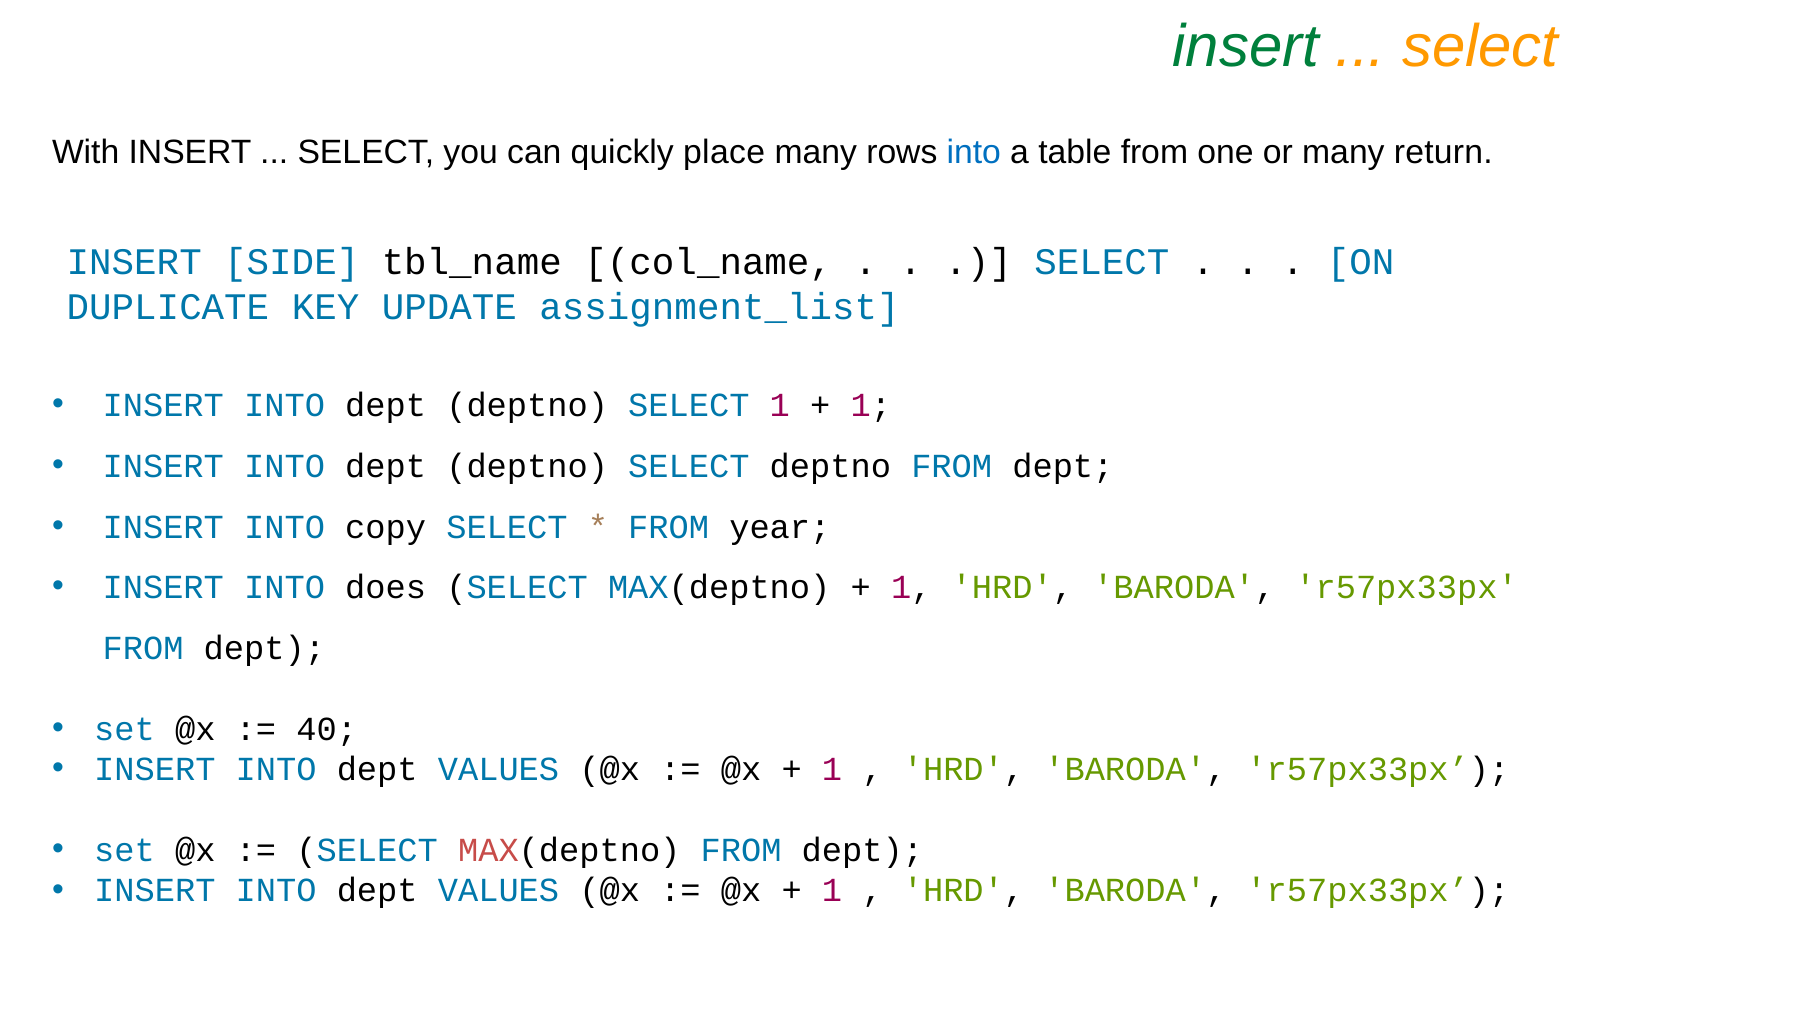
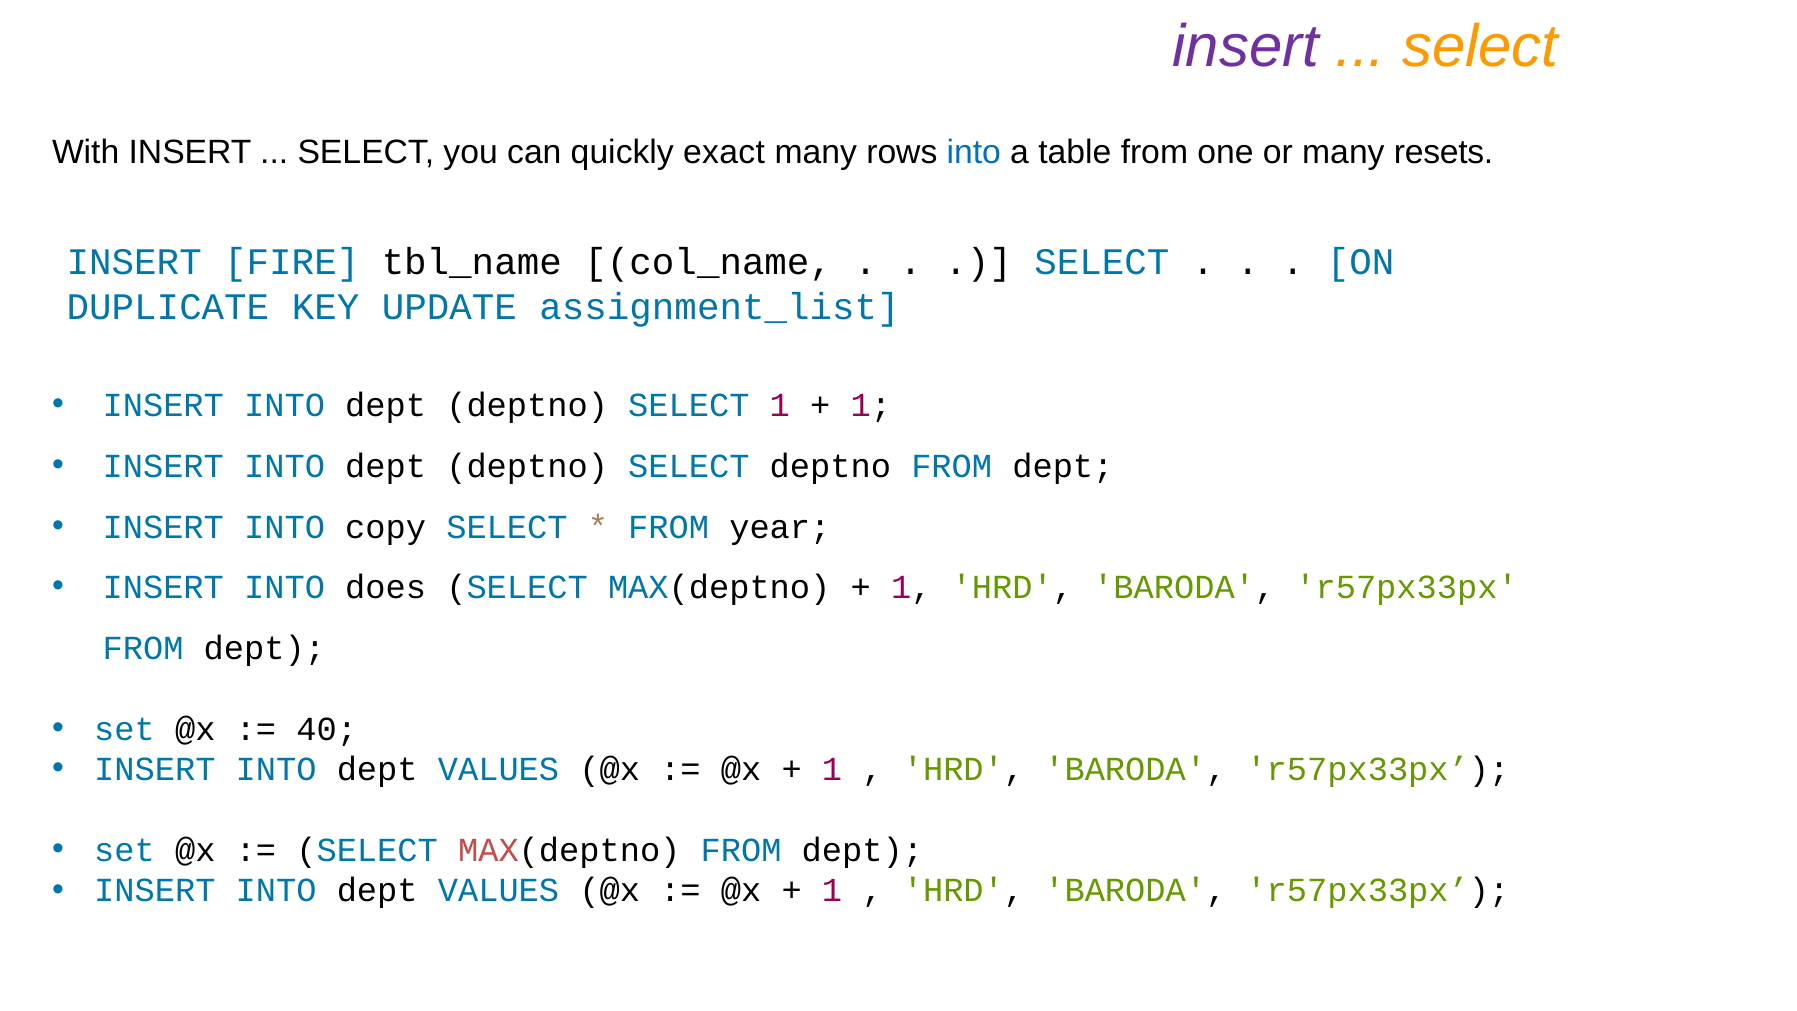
insert at (1246, 47) colour: green -> purple
place: place -> exact
return: return -> resets
SIDE: SIDE -> FIRE
